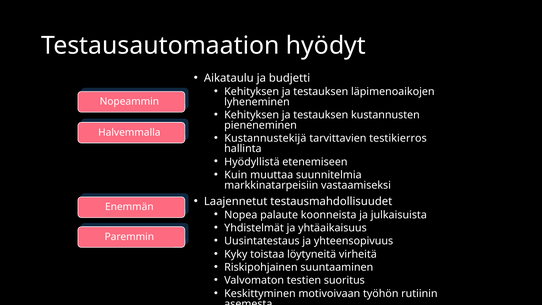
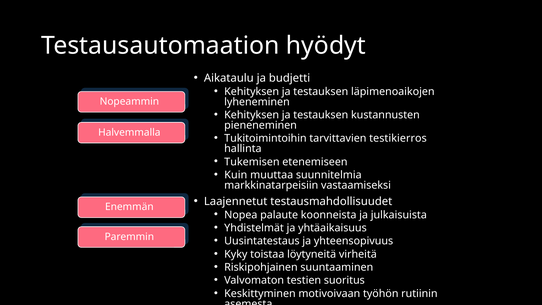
Kustannustekijä: Kustannustekijä -> Tukitoimintoihin
Hyödyllistä: Hyödyllistä -> Tukemisen
